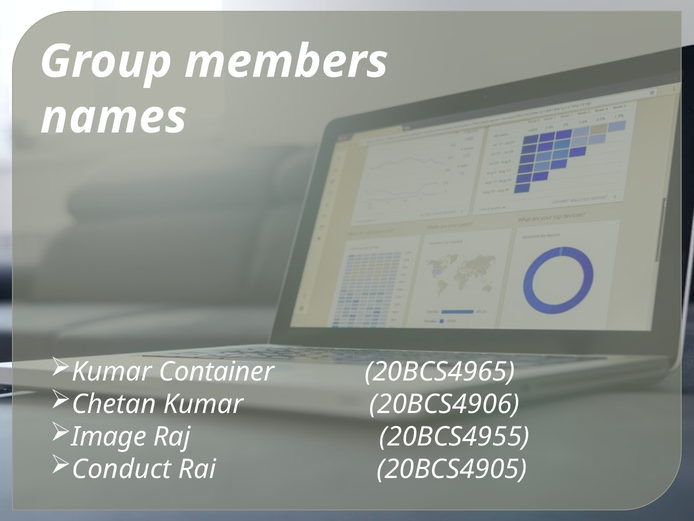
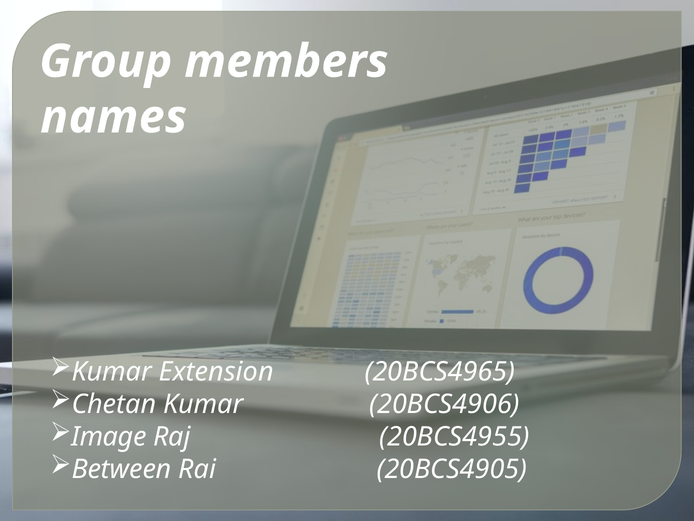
Container: Container -> Extension
Conduct: Conduct -> Between
